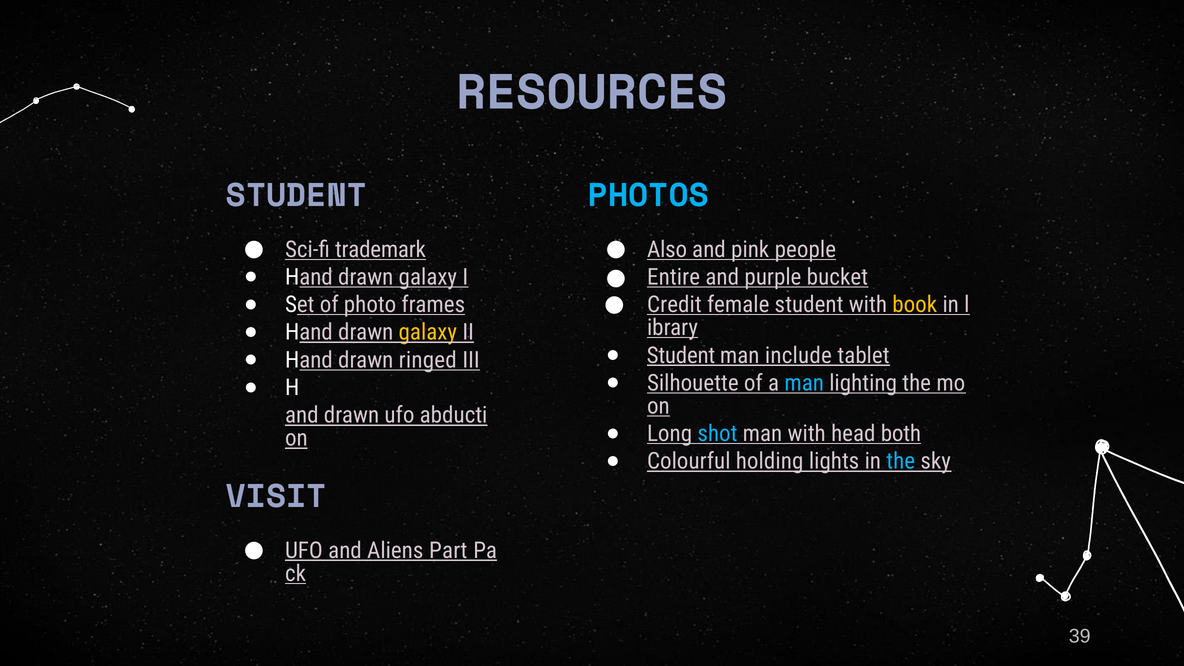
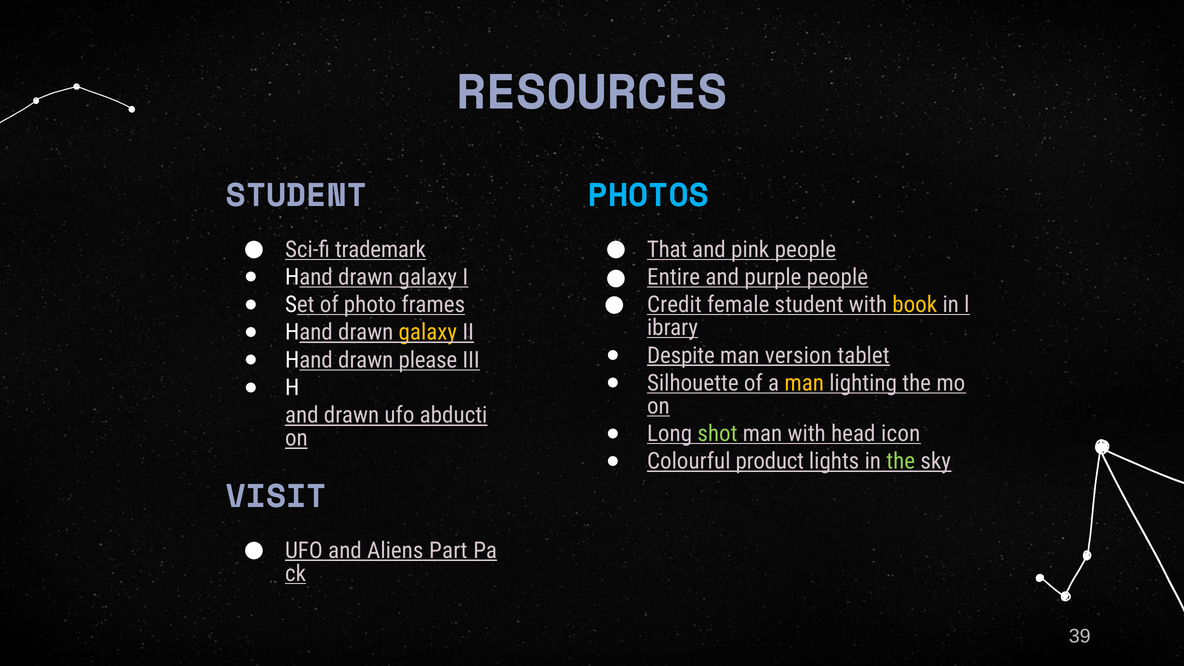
Also: Also -> That
purple bucket: bucket -> people
Student at (681, 355): Student -> Despite
include: include -> version
ringed: ringed -> please
man at (804, 383) colour: light blue -> yellow
shot colour: light blue -> light green
both: both -> icon
holding: holding -> product
the at (901, 461) colour: light blue -> light green
